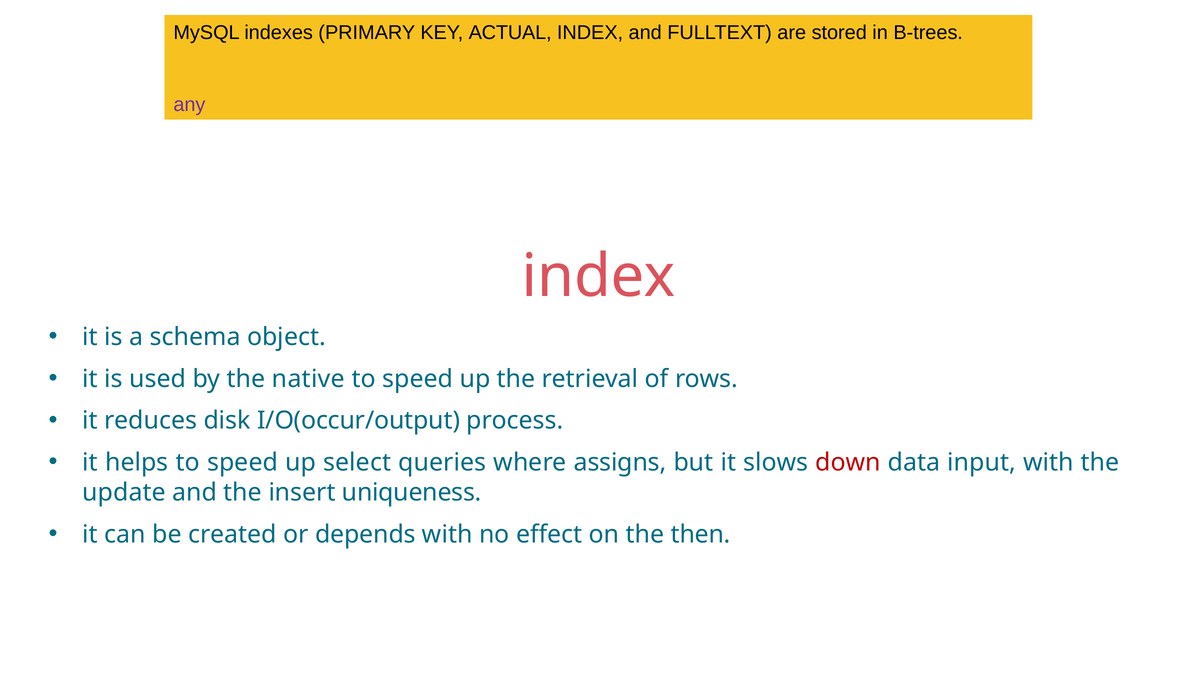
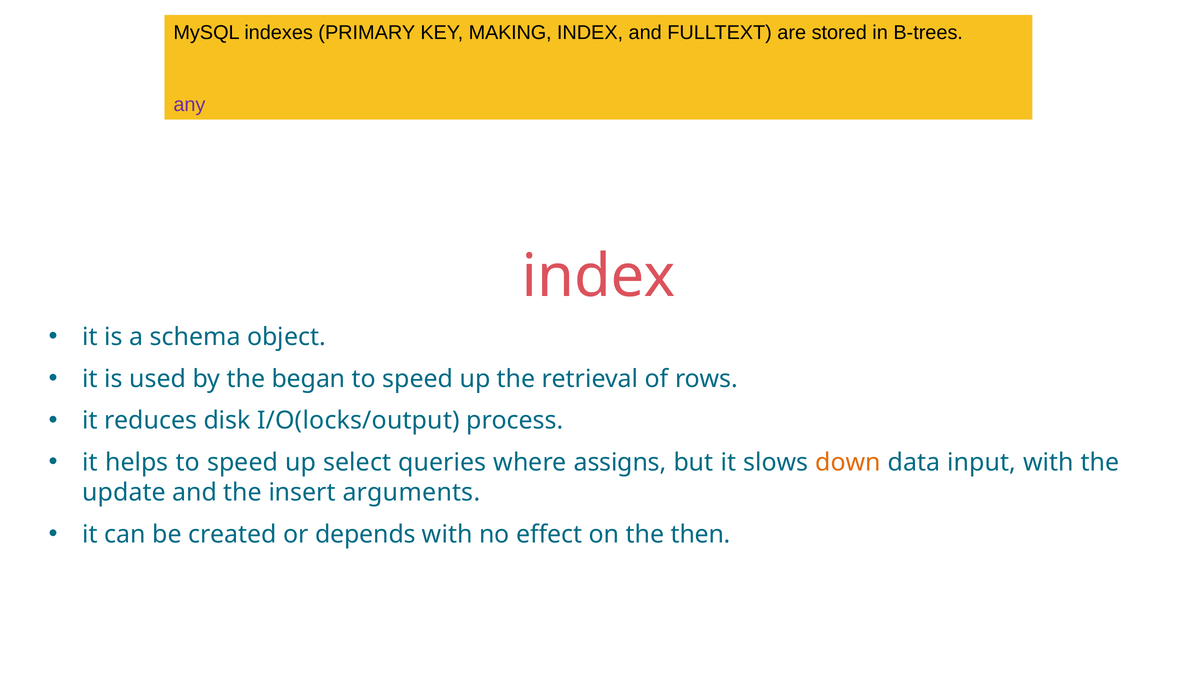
ACTUAL: ACTUAL -> MAKING
native: native -> began
I/O(occur/output: I/O(occur/output -> I/O(locks/output
down colour: red -> orange
uniqueness: uniqueness -> arguments
